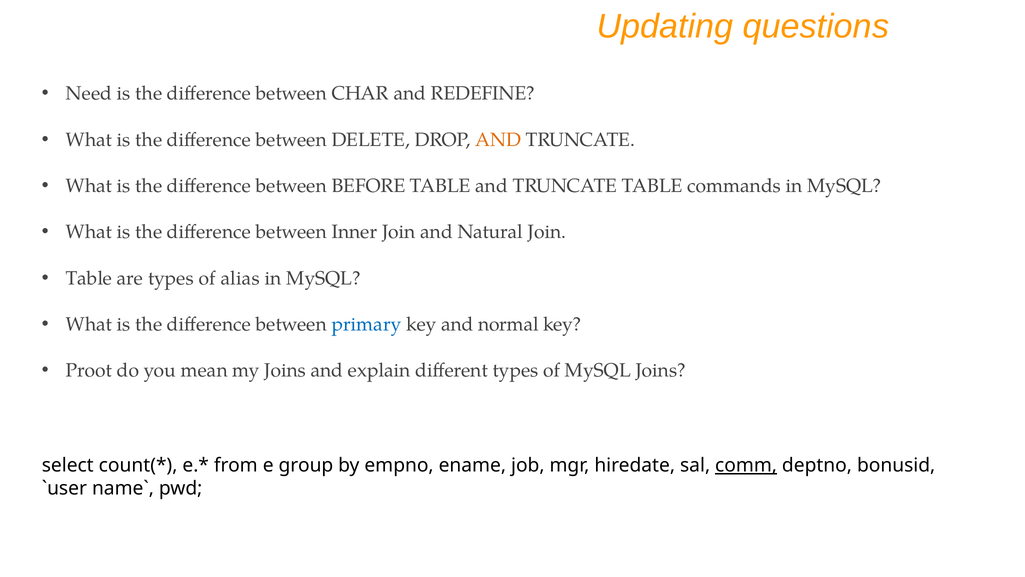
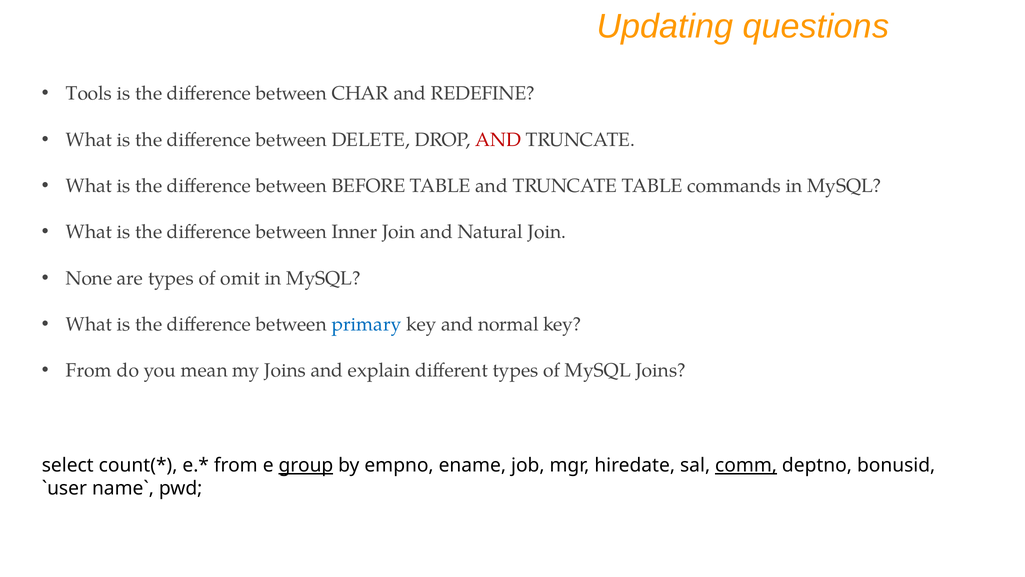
Need: Need -> Tools
AND at (498, 140) colour: orange -> red
Table at (89, 278): Table -> None
alias: alias -> omit
Proot at (89, 370): Proot -> From
group underline: none -> present
